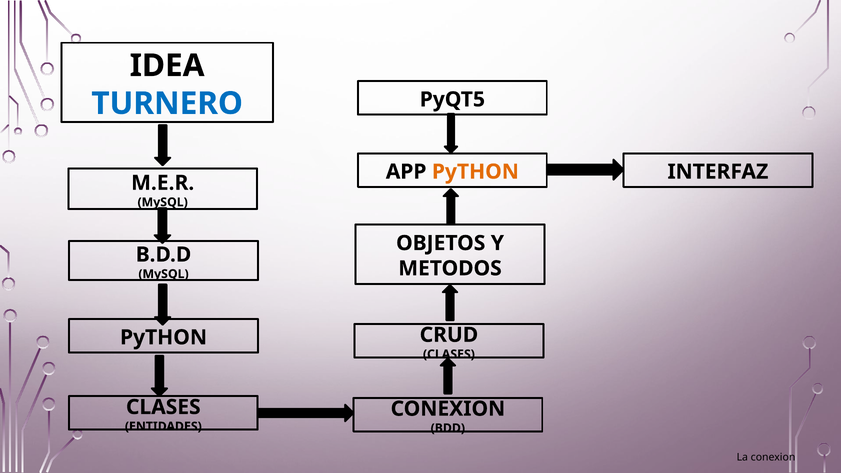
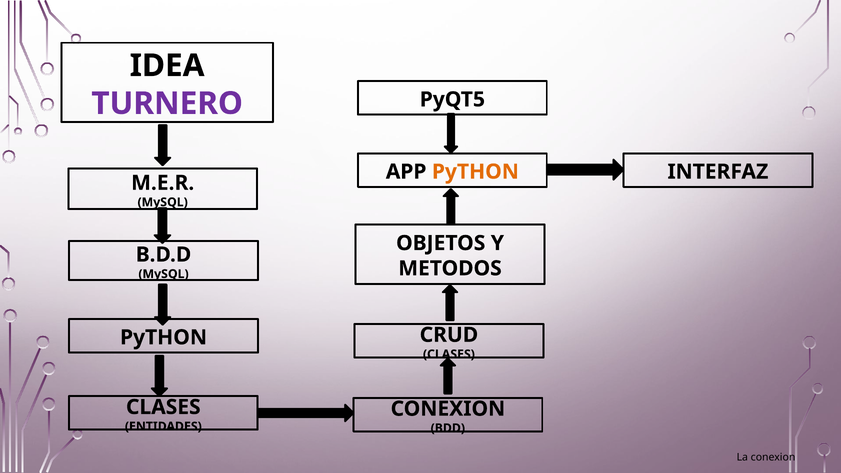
TURNERO colour: blue -> purple
